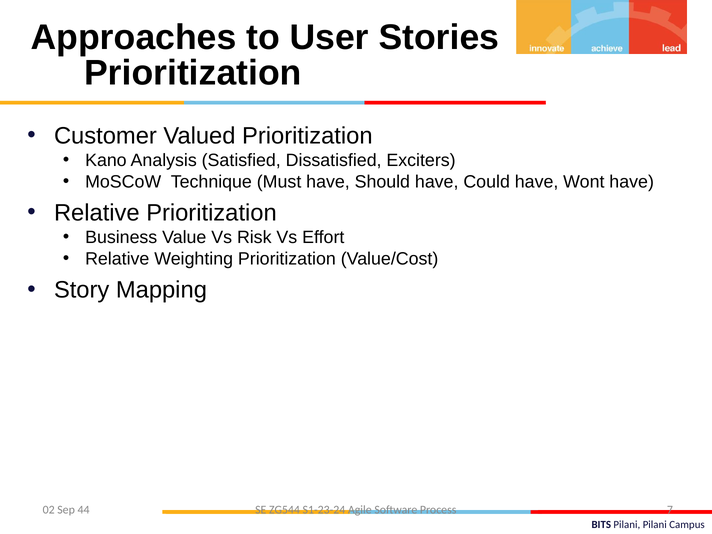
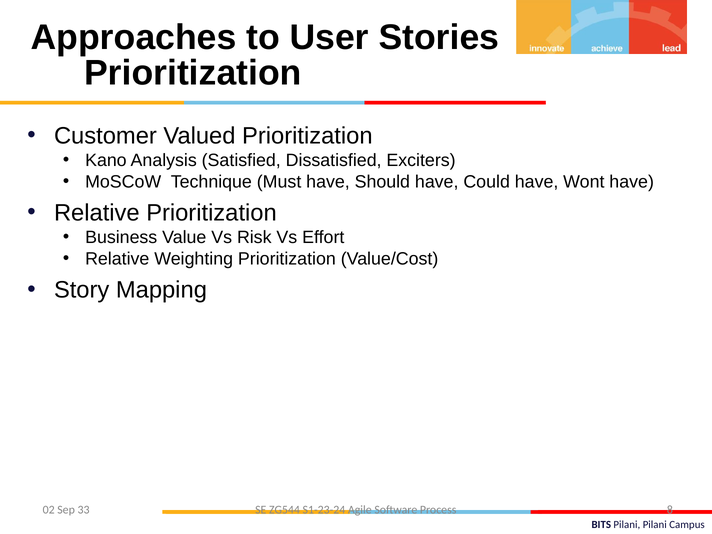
44: 44 -> 33
7: 7 -> 8
